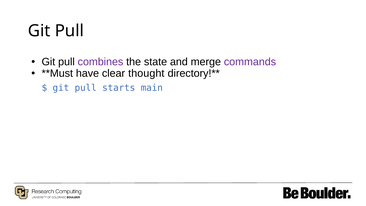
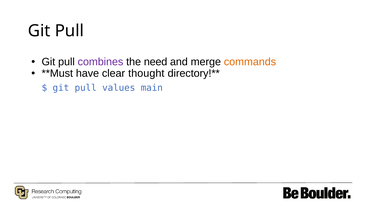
state: state -> need
commands colour: purple -> orange
starts: starts -> values
